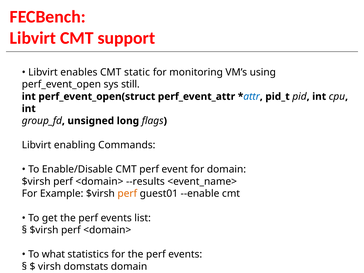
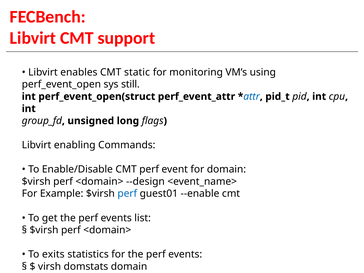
--results: --results -> --design
perf at (127, 194) colour: orange -> blue
what: what -> exits
